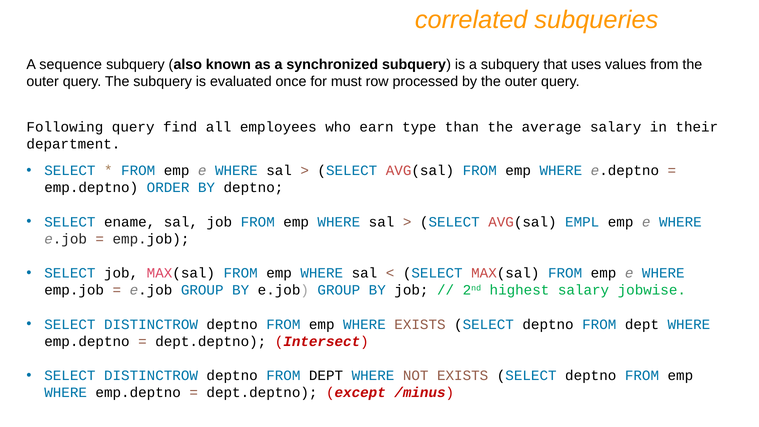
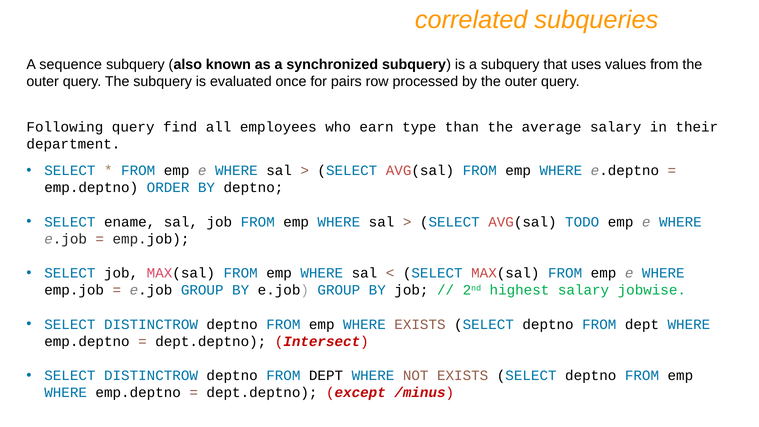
must: must -> pairs
EMPL: EMPL -> TODO
